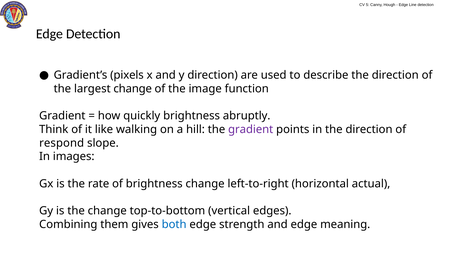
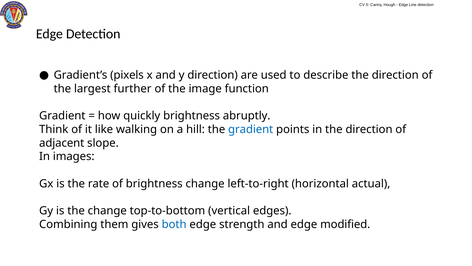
largest change: change -> further
gradient at (251, 129) colour: purple -> blue
respond: respond -> adjacent
meaning: meaning -> modified
